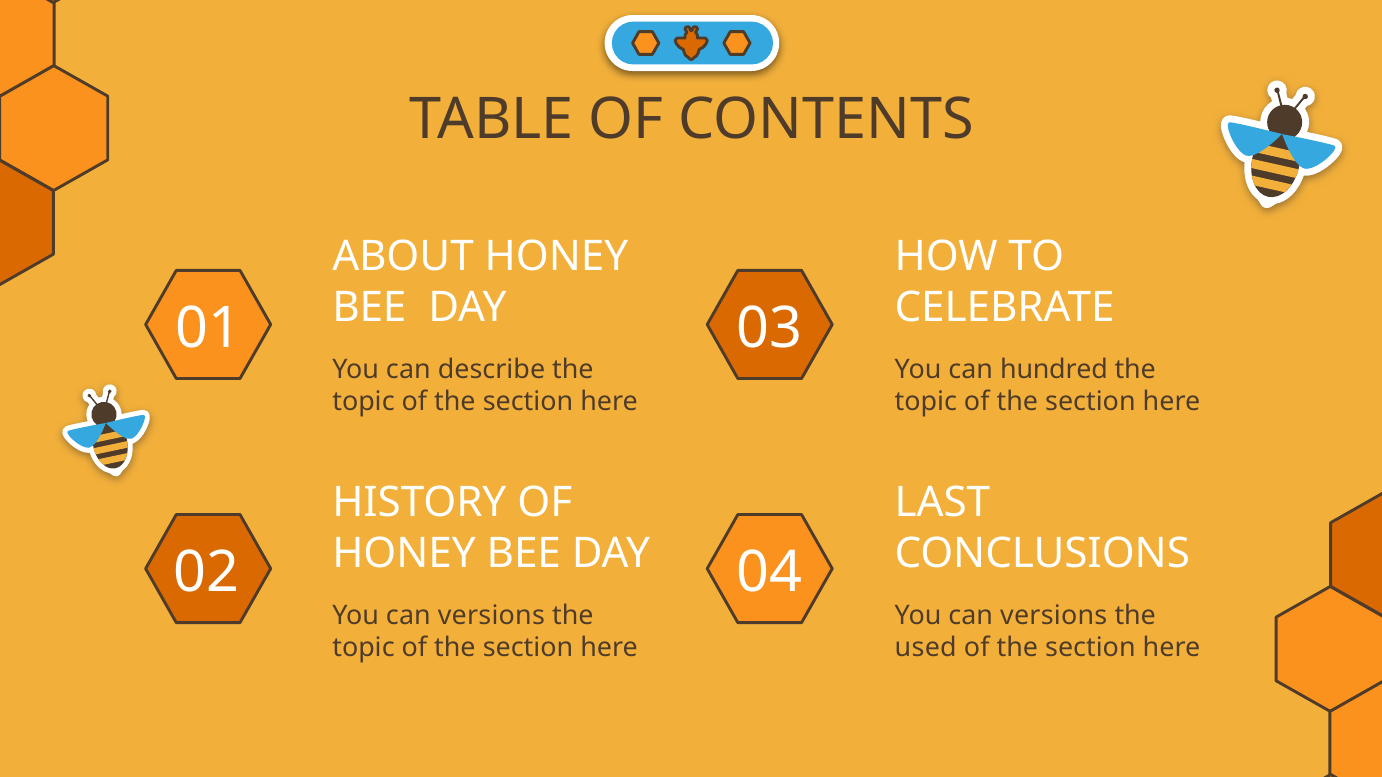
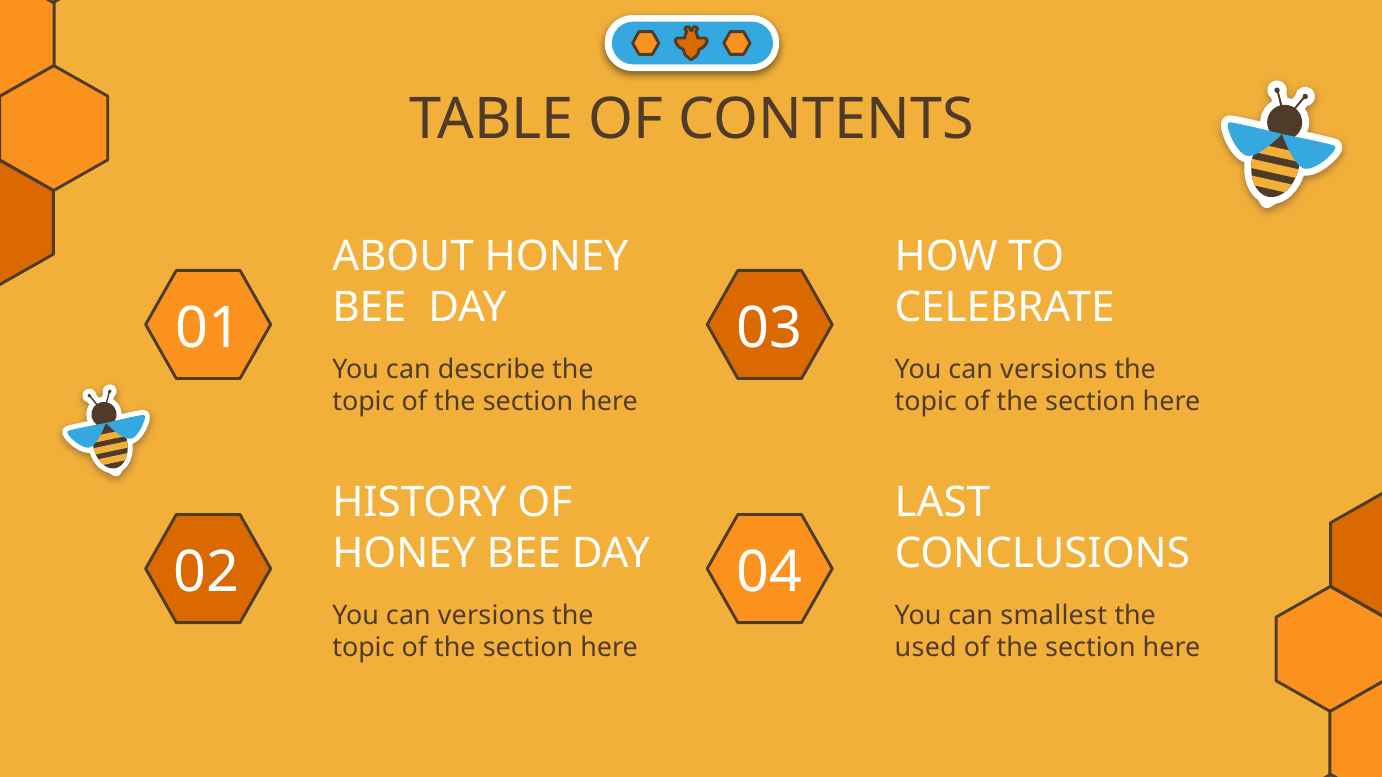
hundred at (1054, 370): hundred -> versions
versions at (1054, 616): versions -> smallest
